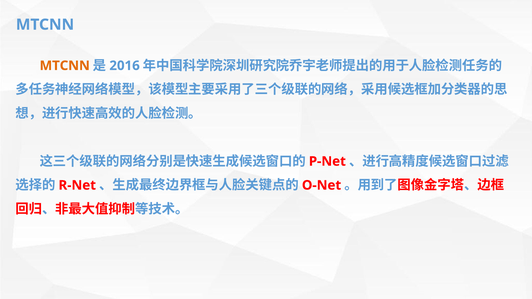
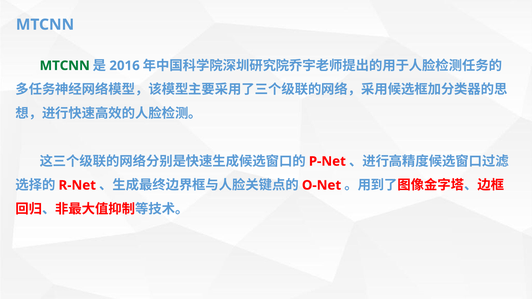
MTCNN at (65, 66) colour: orange -> green
